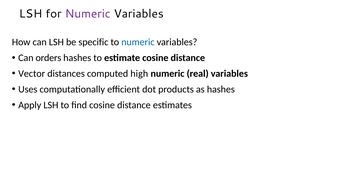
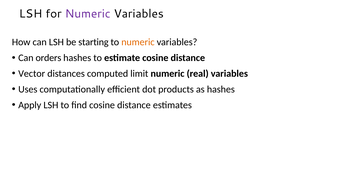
specific: specific -> starting
numeric at (138, 42) colour: blue -> orange
high: high -> limit
